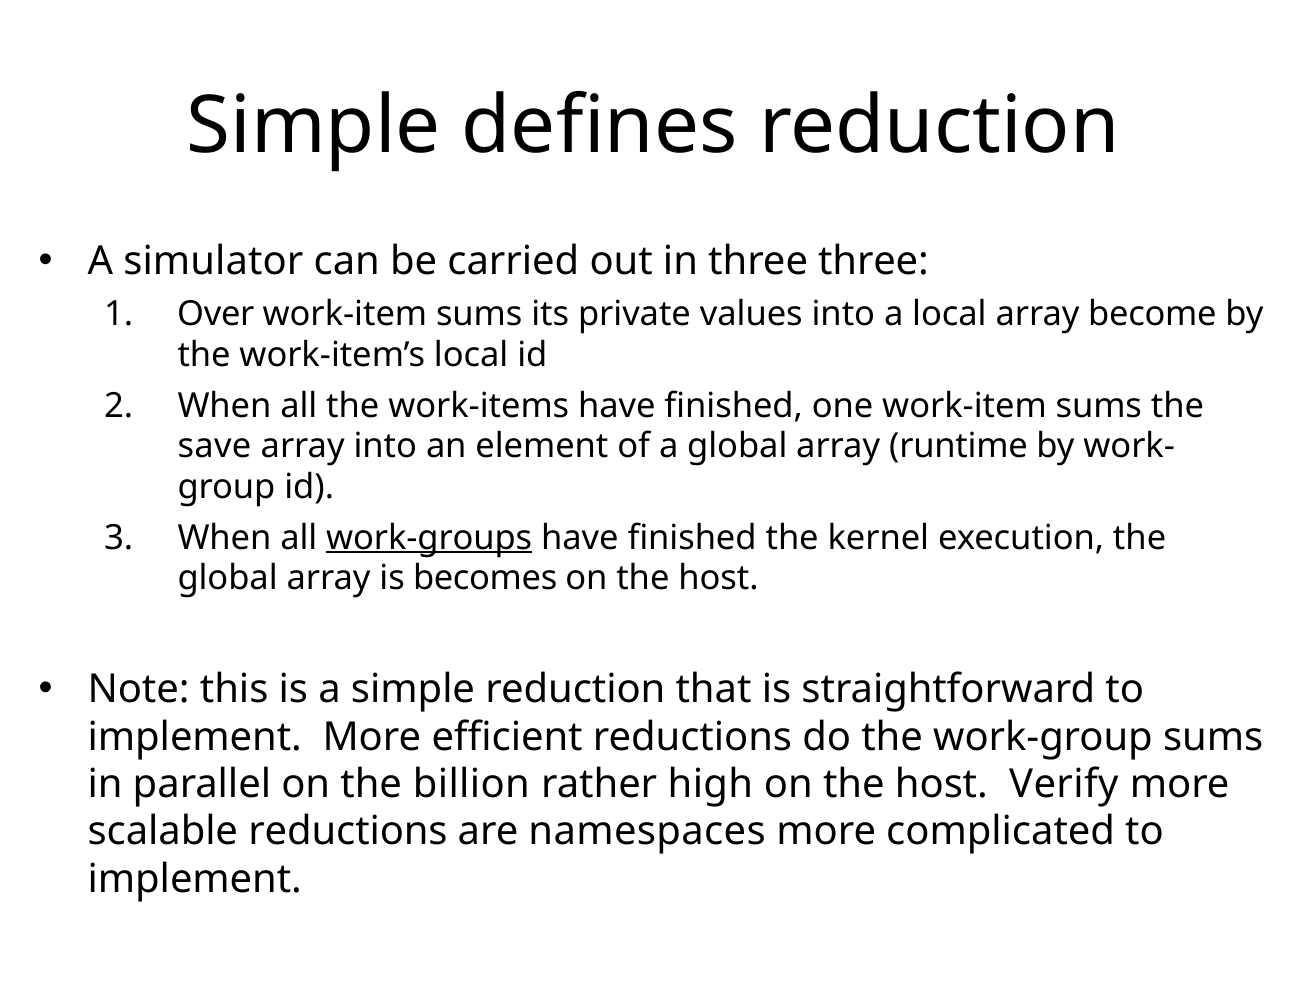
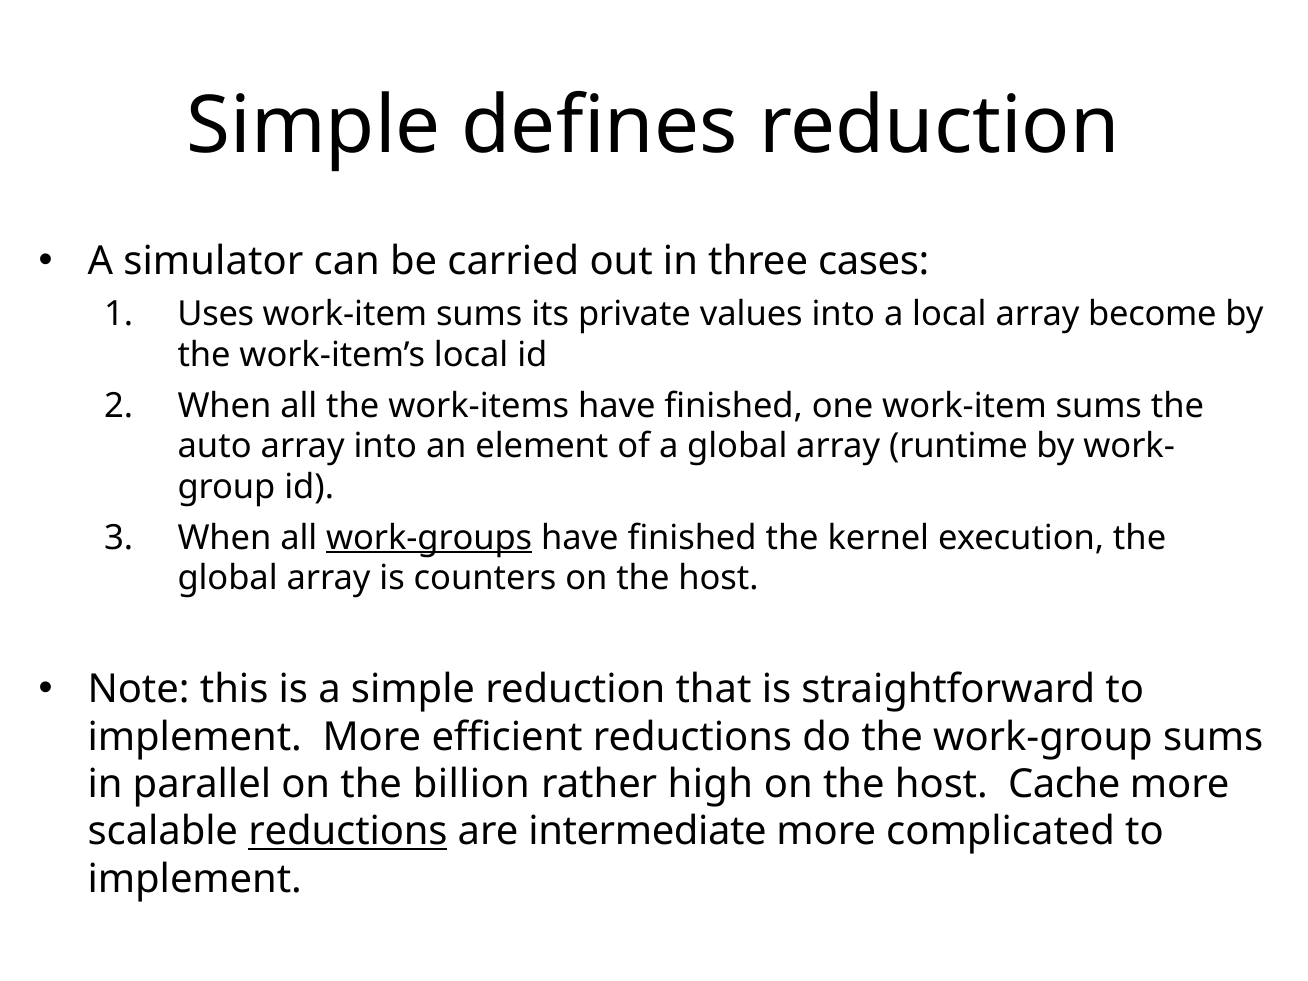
three three: three -> cases
Over: Over -> Uses
save: save -> auto
becomes: becomes -> counters
Verify: Verify -> Cache
reductions at (348, 832) underline: none -> present
namespaces: namespaces -> intermediate
